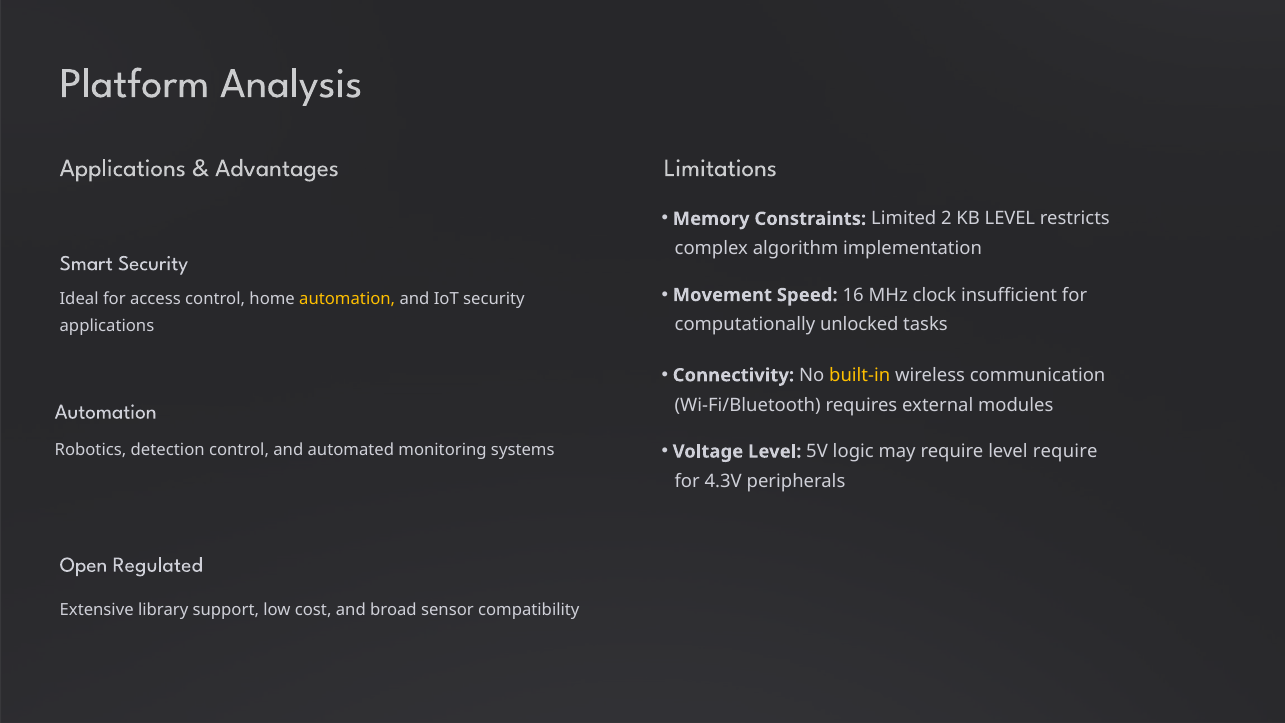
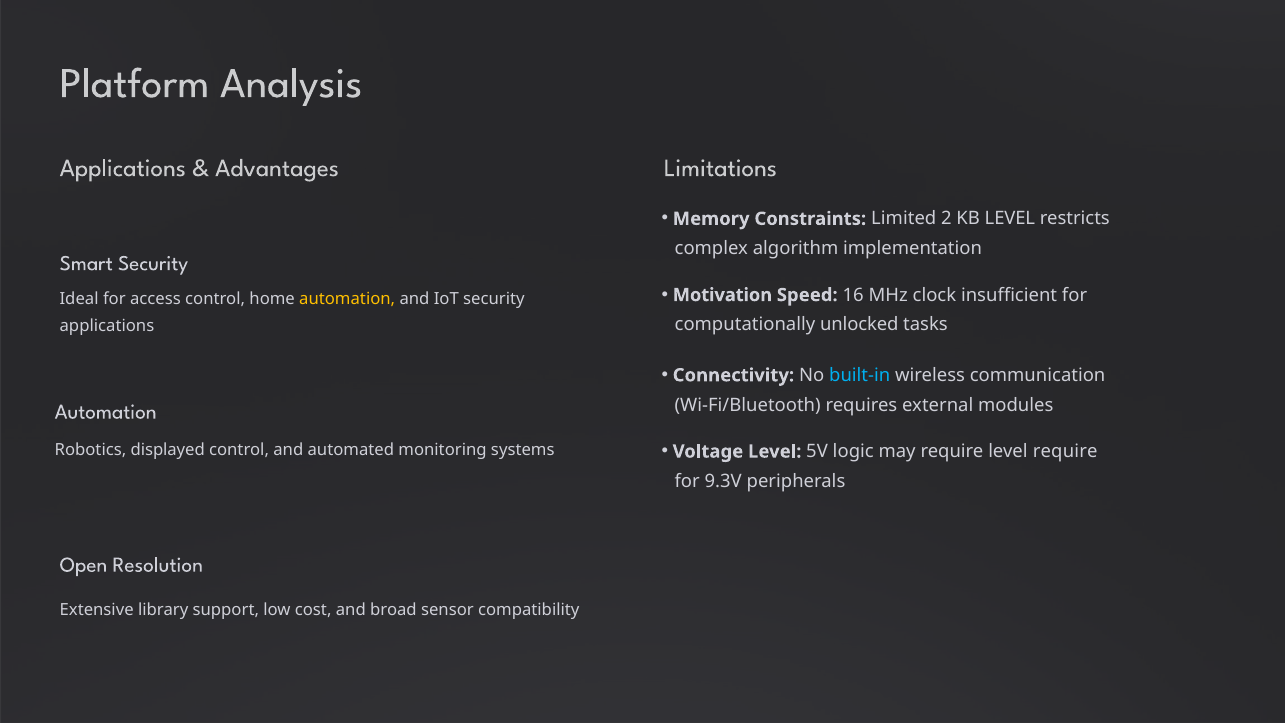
Movement: Movement -> Motivation
built-in colour: yellow -> light blue
detection: detection -> displayed
4.3V: 4.3V -> 9.3V
Regulated: Regulated -> Resolution
